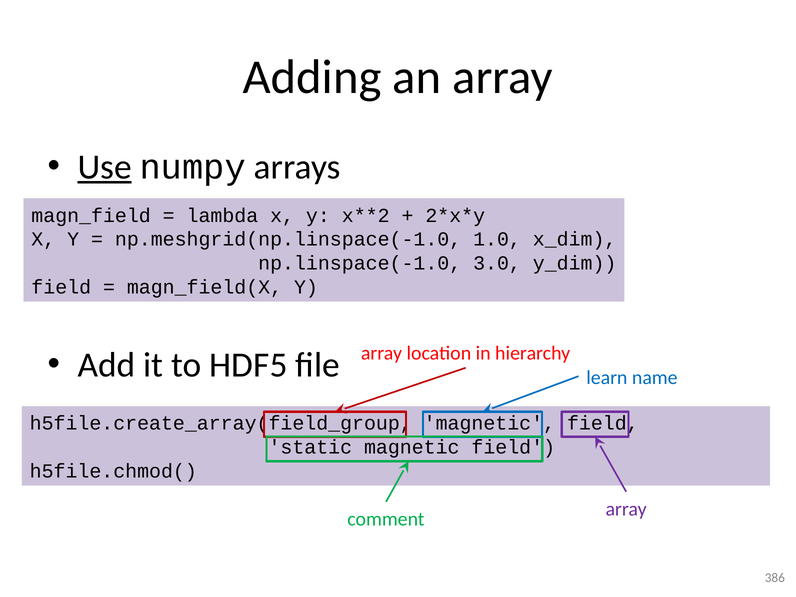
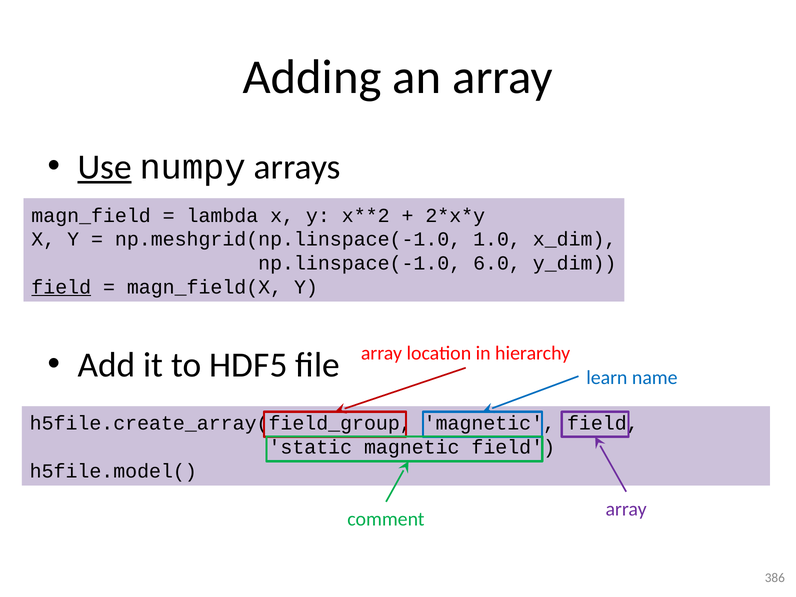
3.0: 3.0 -> 6.0
field at (61, 287) underline: none -> present
h5file.chmod(: h5file.chmod( -> h5file.model(
